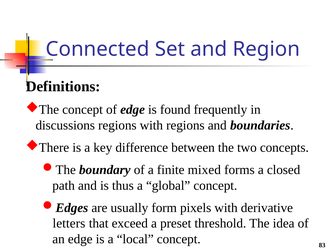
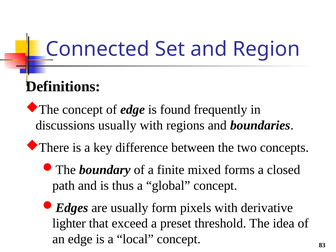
discussions regions: regions -> usually
letters: letters -> lighter
